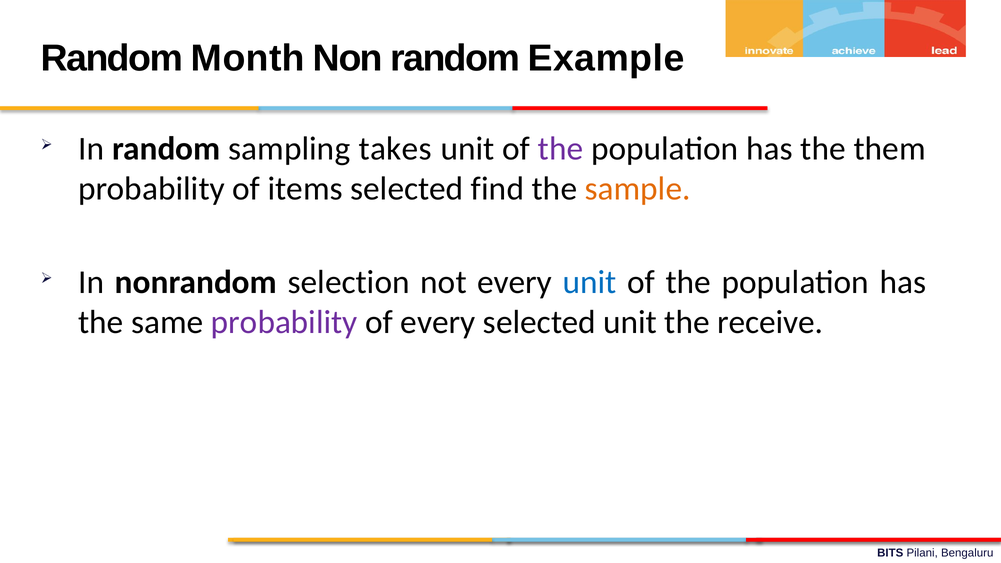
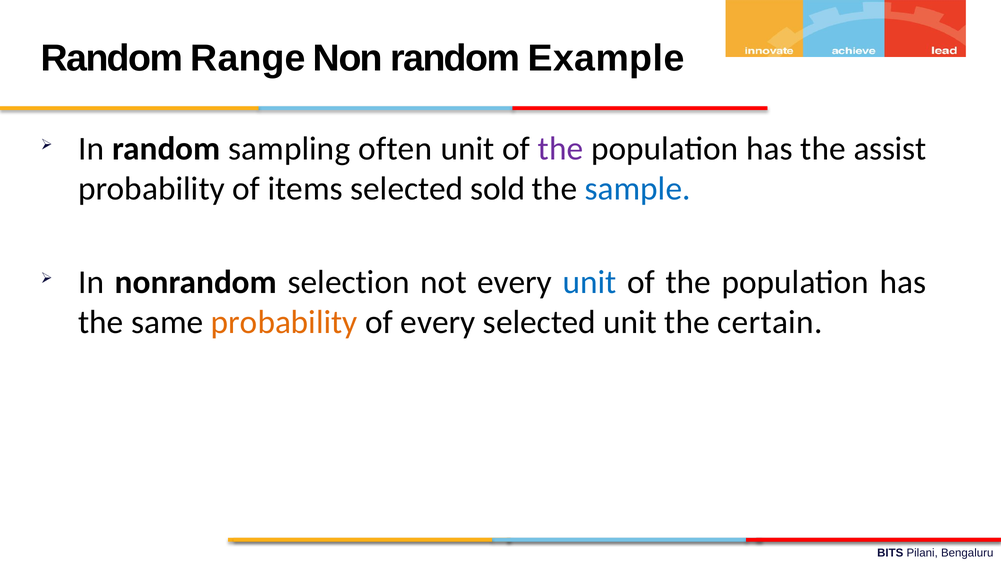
Month: Month -> Range
takes: takes -> often
them: them -> assist
find: find -> sold
sample colour: orange -> blue
probability at (284, 322) colour: purple -> orange
receive: receive -> certain
